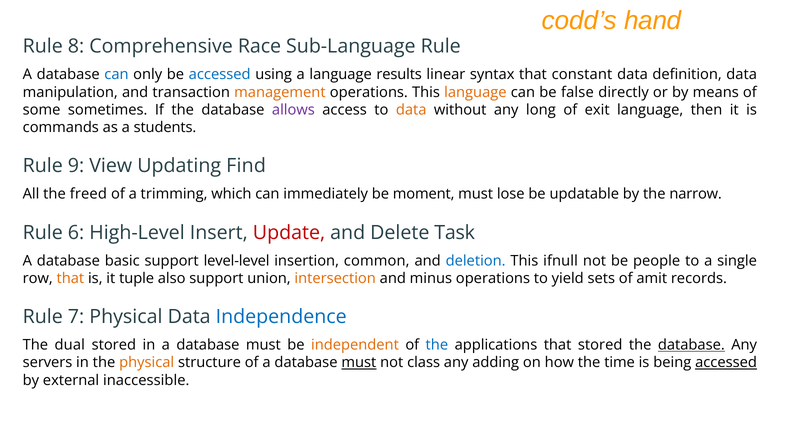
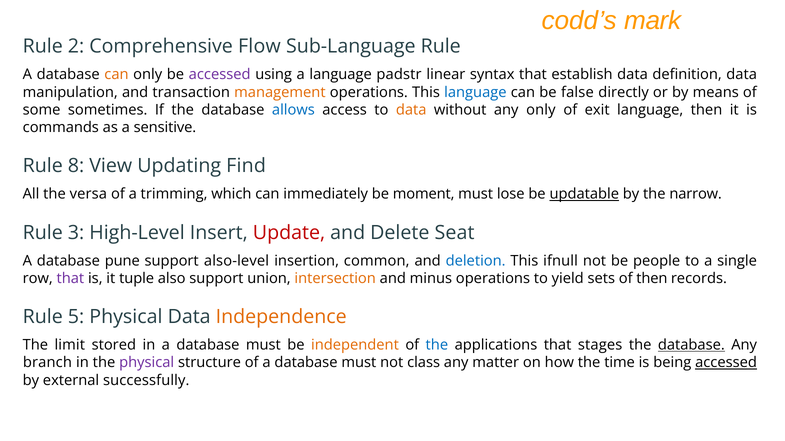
hand: hand -> mark
8: 8 -> 2
Race: Race -> Flow
can at (116, 75) colour: blue -> orange
accessed at (220, 75) colour: blue -> purple
results: results -> padstr
constant: constant -> establish
language at (475, 92) colour: orange -> blue
allows colour: purple -> blue
any long: long -> only
students: students -> sensitive
9: 9 -> 8
freed: freed -> versa
updatable underline: none -> present
6: 6 -> 3
Task: Task -> Seat
basic: basic -> pune
level-level: level-level -> also-level
that at (70, 279) colour: orange -> purple
of amit: amit -> then
7: 7 -> 5
Independence colour: blue -> orange
dual: dual -> limit
that stored: stored -> stages
servers: servers -> branch
physical at (147, 363) colour: orange -> purple
must at (359, 363) underline: present -> none
adding: adding -> matter
inaccessible: inaccessible -> successfully
